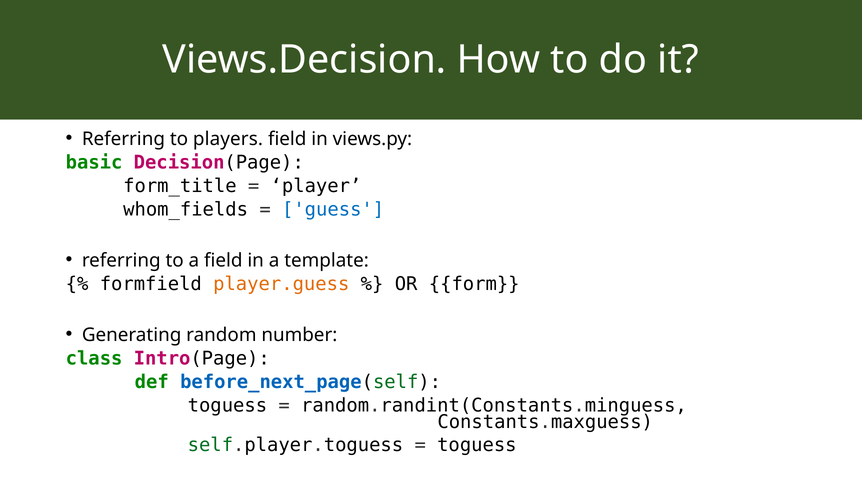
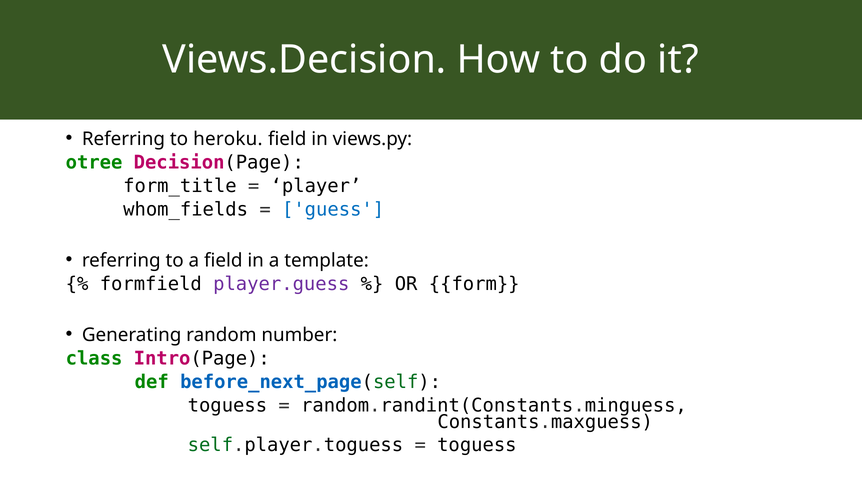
players: players -> heroku
basic: basic -> otree
player.guess colour: orange -> purple
